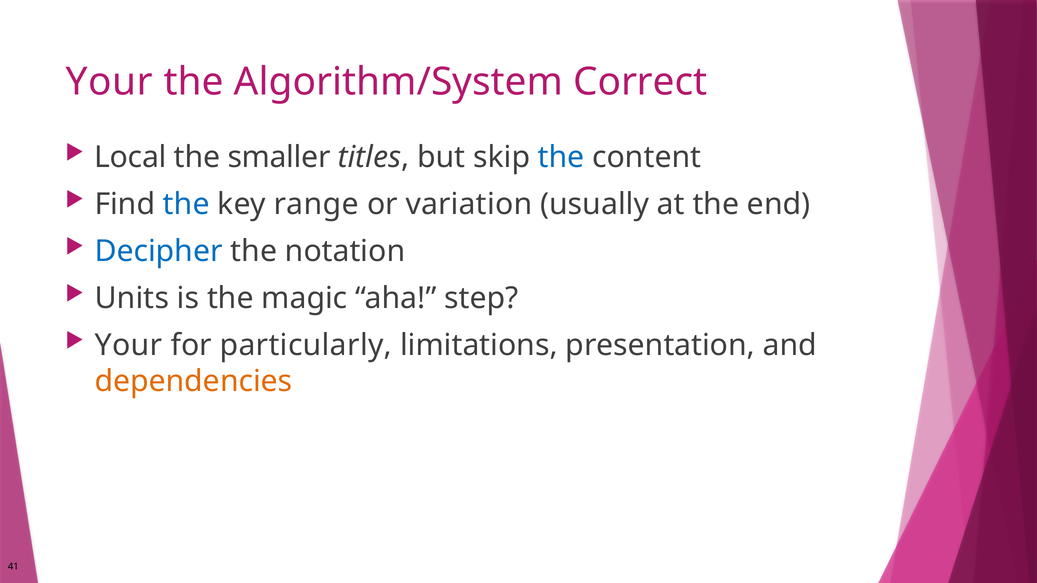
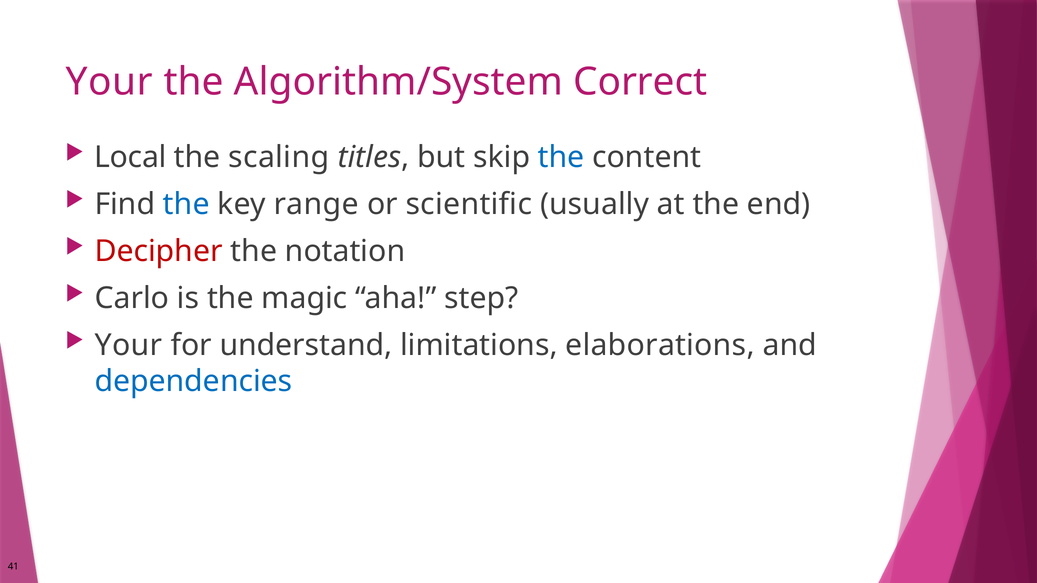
smaller: smaller -> scaling
variation: variation -> scientific
Decipher colour: blue -> red
Units: Units -> Carlo
particularly: particularly -> understand
presentation: presentation -> elaborations
dependencies colour: orange -> blue
